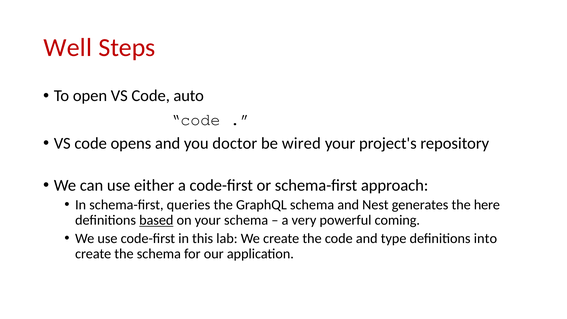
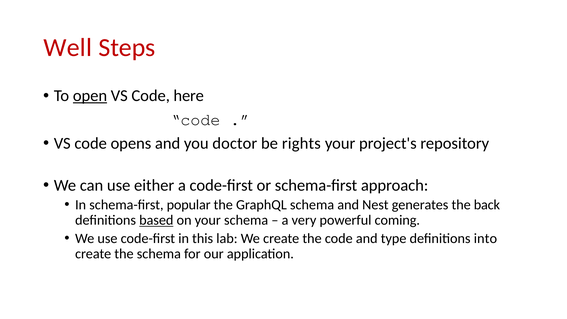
open underline: none -> present
auto: auto -> here
wired: wired -> rights
queries: queries -> popular
here: here -> back
